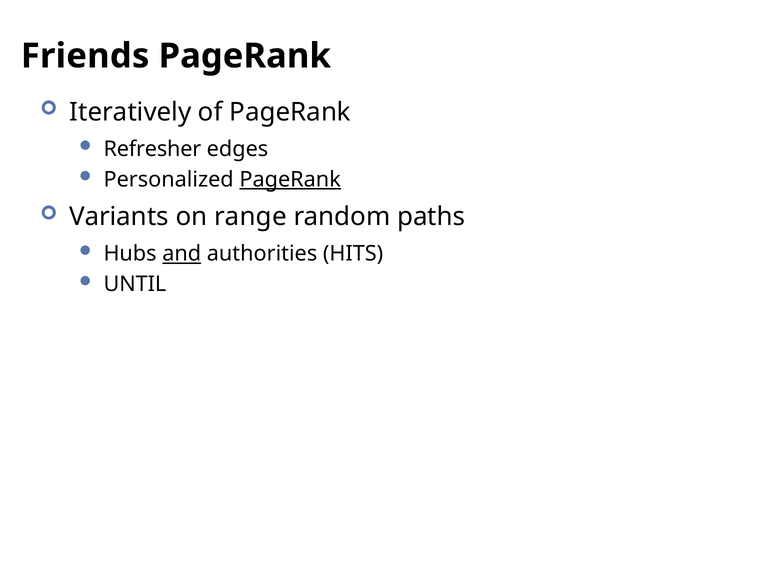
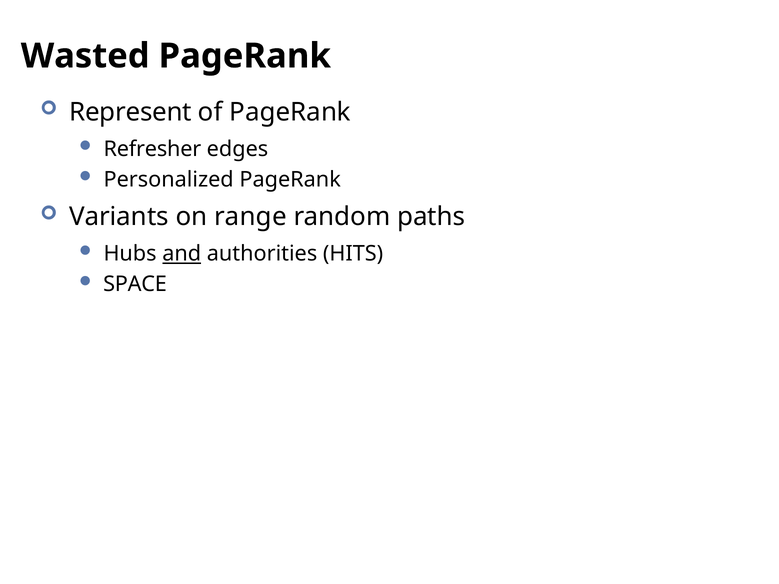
Friends: Friends -> Wasted
Iteratively: Iteratively -> Represent
PageRank at (290, 179) underline: present -> none
UNTIL: UNTIL -> SPACE
